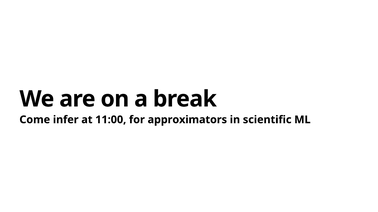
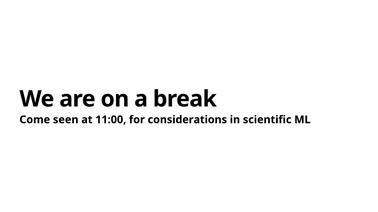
infer: infer -> seen
approximators: approximators -> considerations
